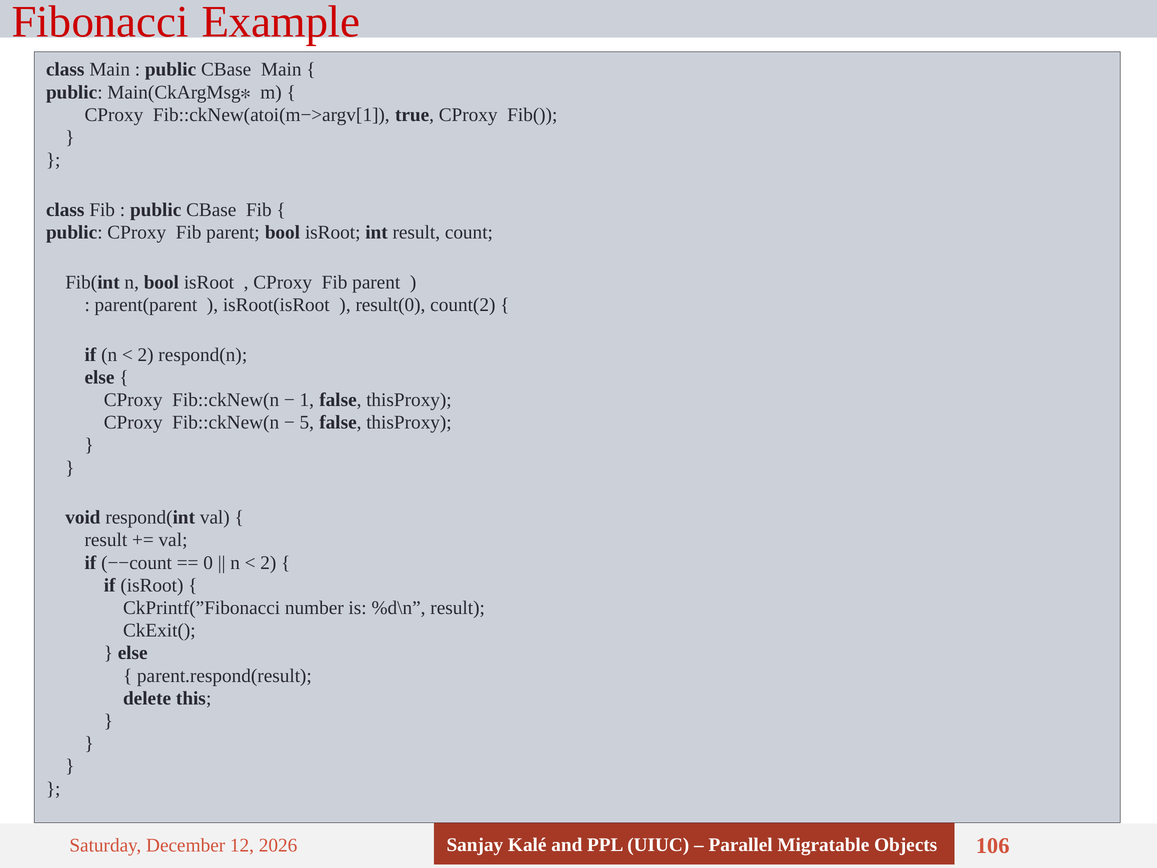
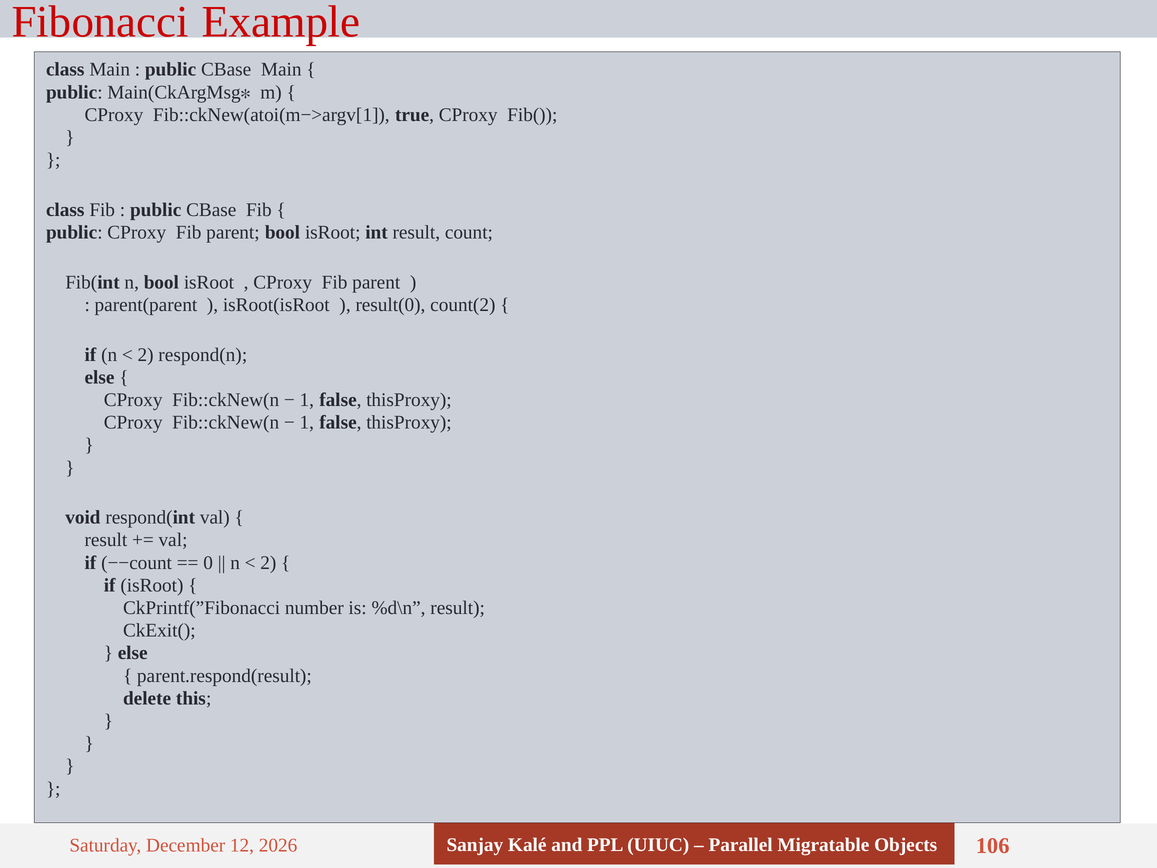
5 at (307, 422): 5 -> 1
